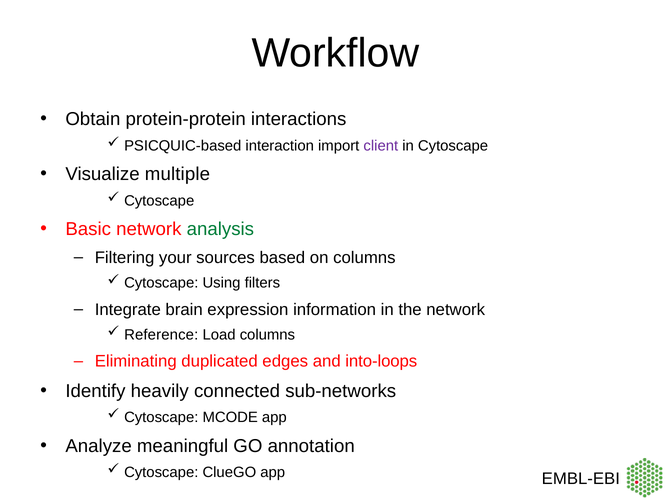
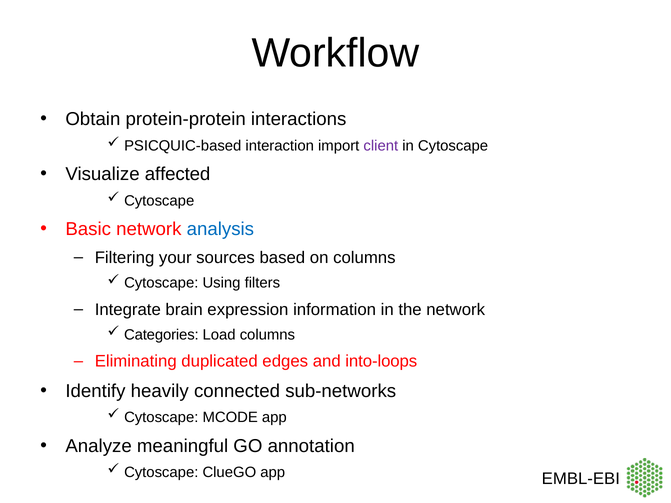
multiple: multiple -> affected
analysis colour: green -> blue
Reference: Reference -> Categories
